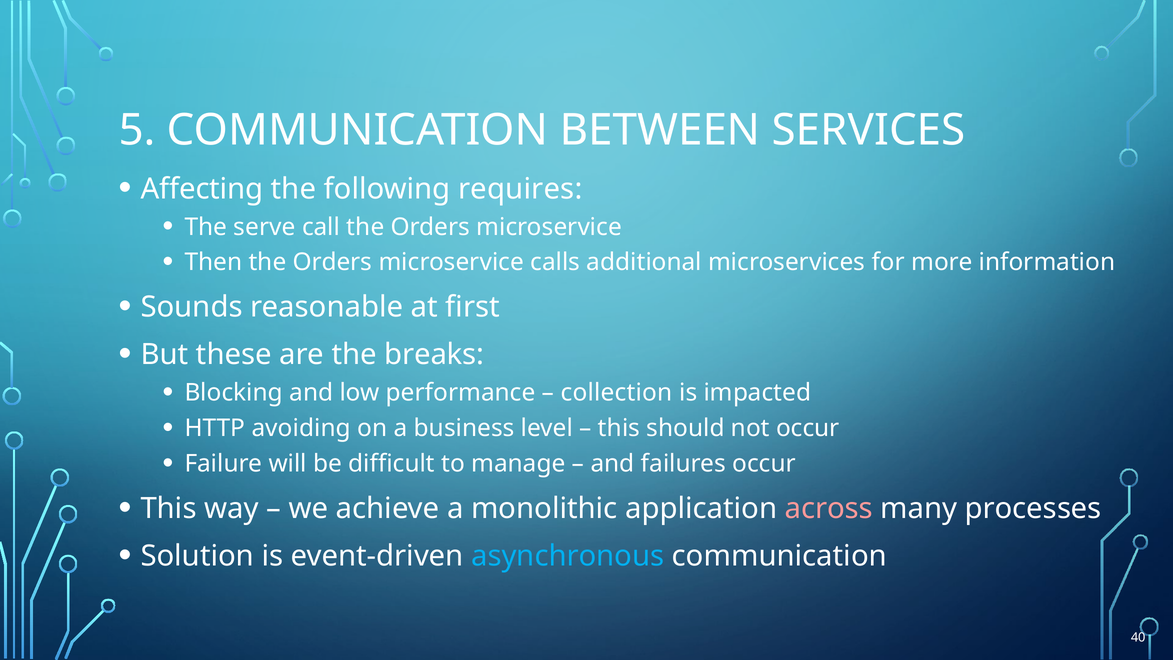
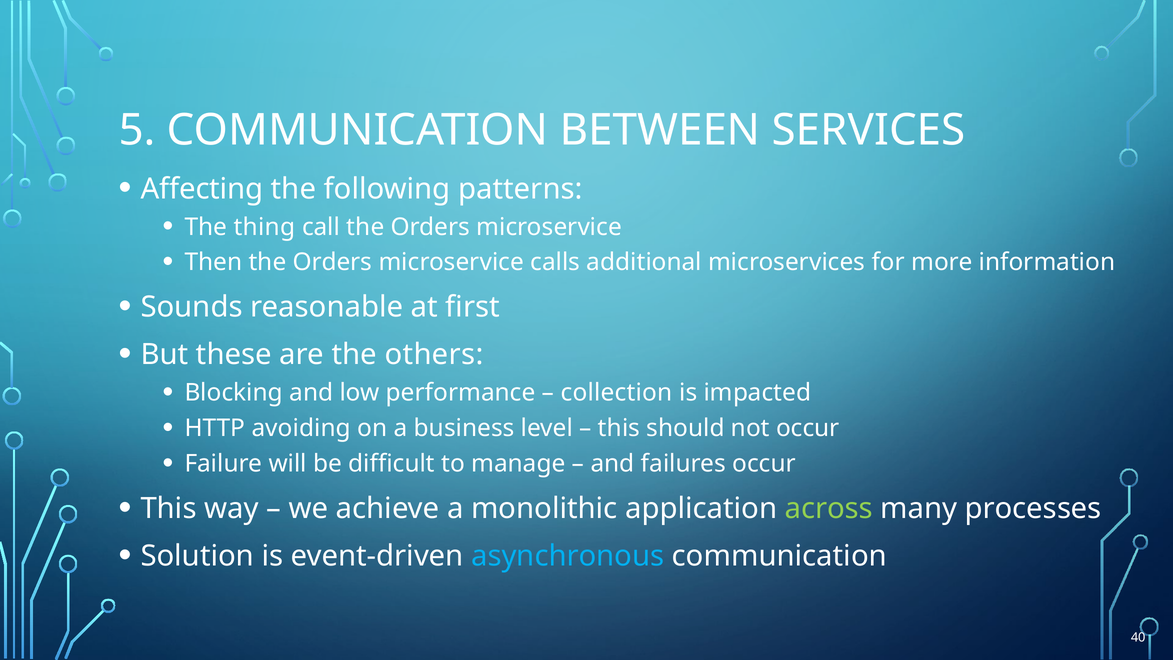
requires: requires -> patterns
serve: serve -> thing
breaks: breaks -> others
across colour: pink -> light green
